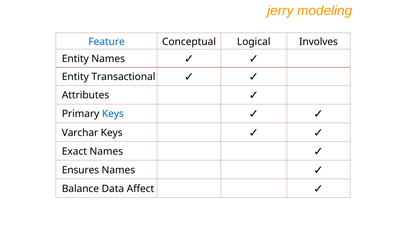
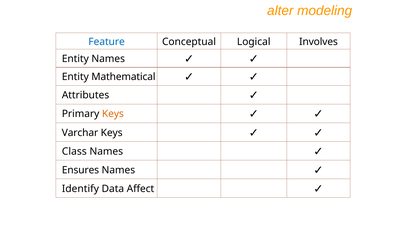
jerry: jerry -> alter
Transactional: Transactional -> Mathematical
Keys at (113, 114) colour: blue -> orange
Exact: Exact -> Class
Balance: Balance -> Identify
